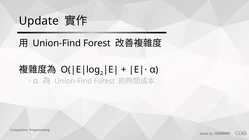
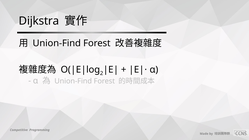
Update: Update -> Dijkstra
